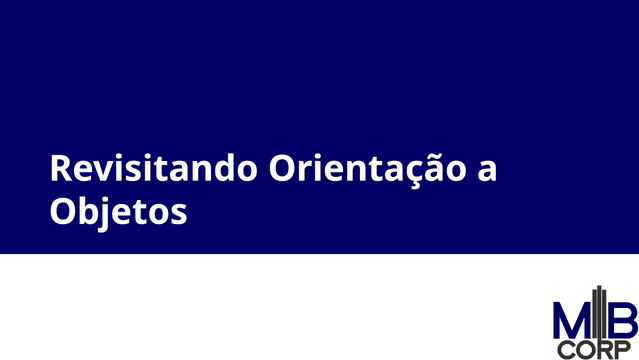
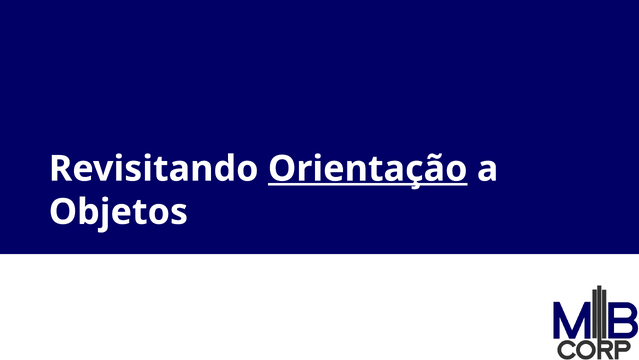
Orientação at (368, 169) underline: none -> present
